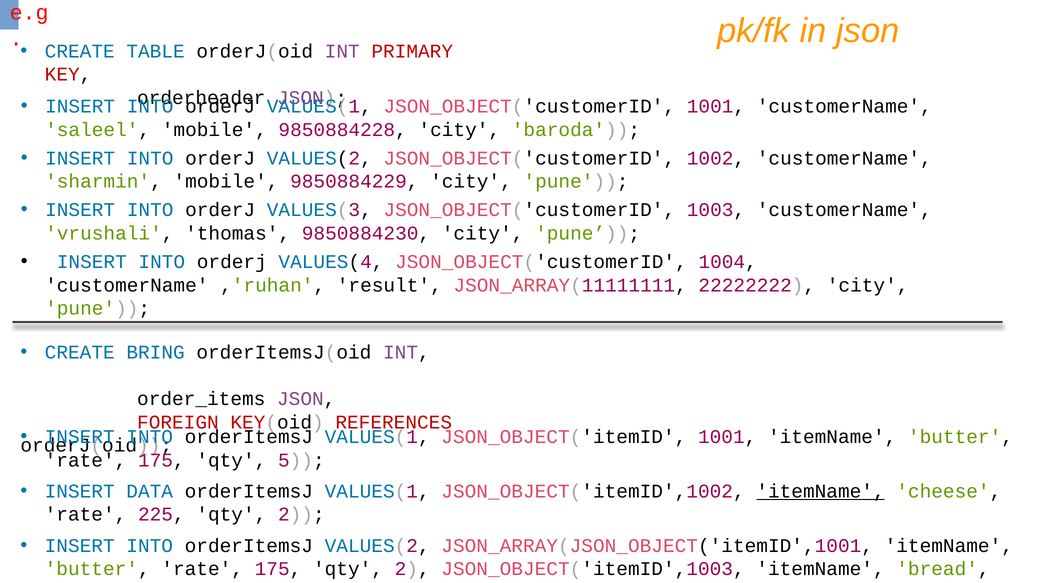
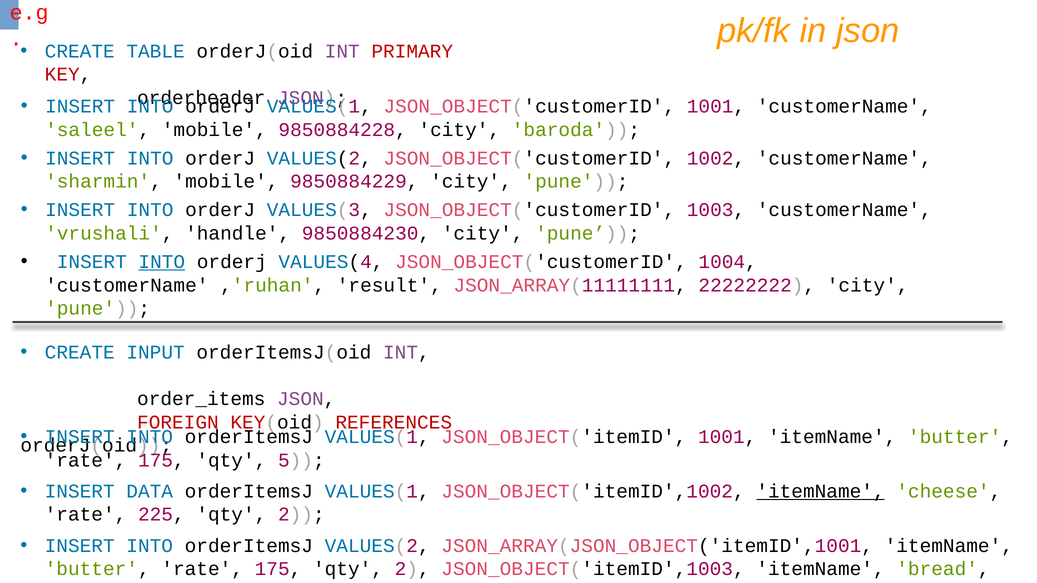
thomas: thomas -> handle
INTO at (162, 262) underline: none -> present
BRING: BRING -> INPUT
